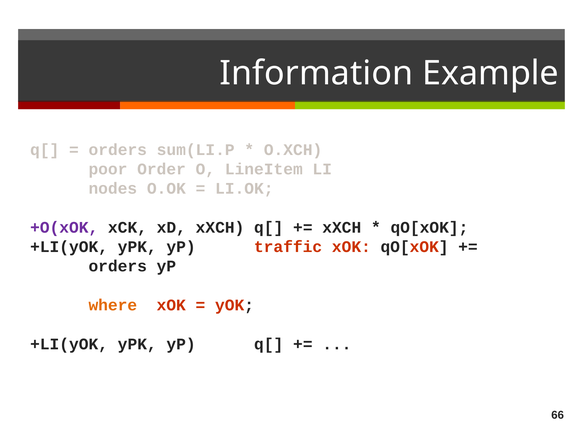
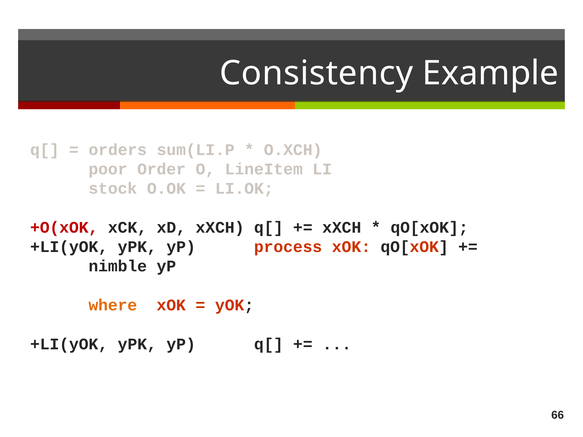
Information: Information -> Consistency
nodes: nodes -> stock
+O(xOK colour: purple -> red
traffic: traffic -> process
orders at (118, 266): orders -> nimble
